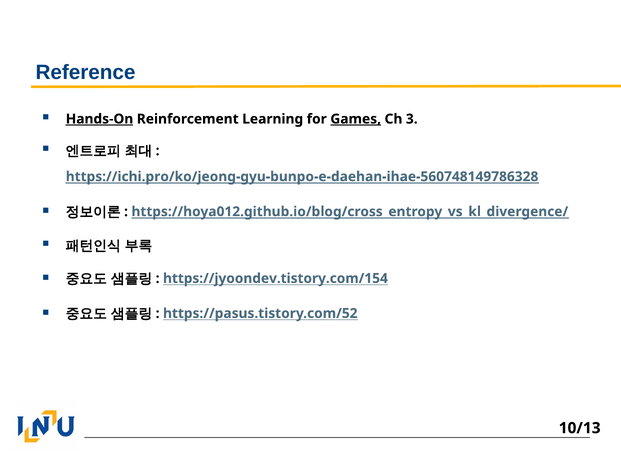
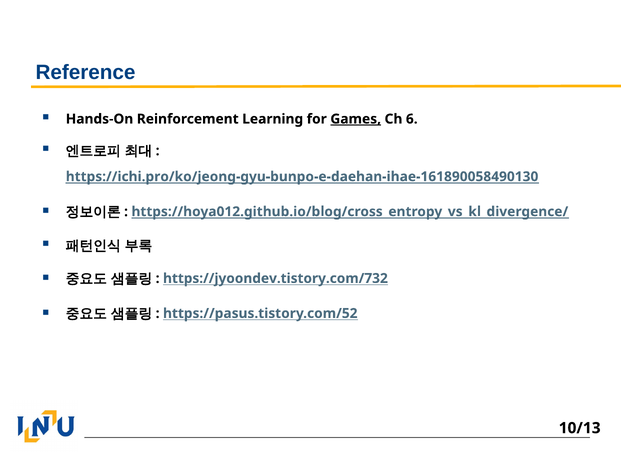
Hands-On underline: present -> none
3: 3 -> 6
https://ichi.pro/ko/jeong-gyu-bunpo-e-daehan-ihae-560748149786328: https://ichi.pro/ko/jeong-gyu-bunpo-e-daehan-ihae-560748149786328 -> https://ichi.pro/ko/jeong-gyu-bunpo-e-daehan-ihae-161890058490130
https://jyoondev.tistory.com/154: https://jyoondev.tistory.com/154 -> https://jyoondev.tistory.com/732
